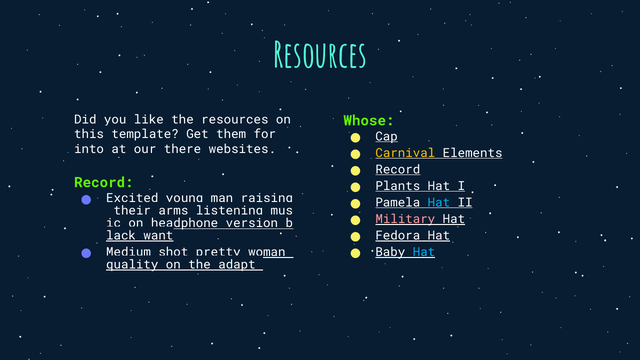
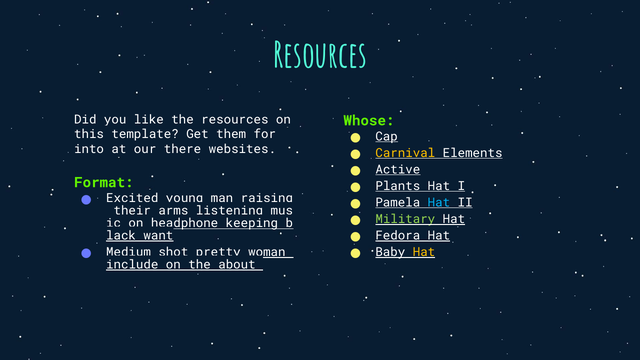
Record at (398, 170): Record -> Active
Record at (104, 182): Record -> Format
Military colour: pink -> light green
version: version -> keeping
Hat at (424, 252) colour: light blue -> yellow
quality: quality -> include
adapt: adapt -> about
